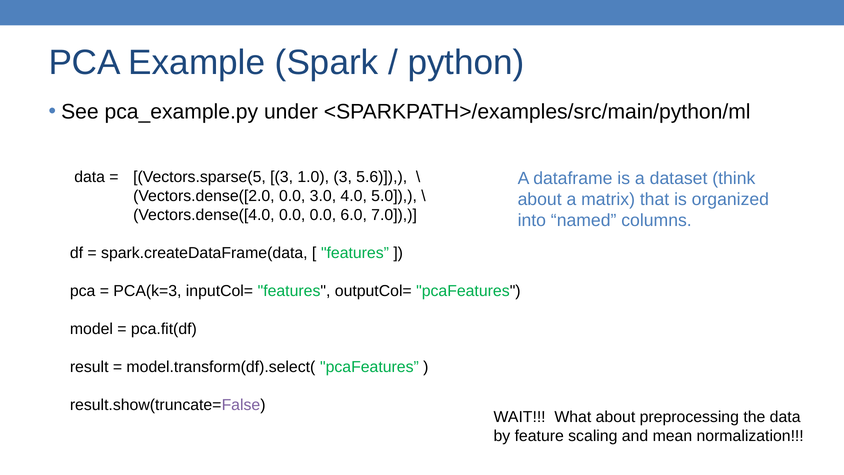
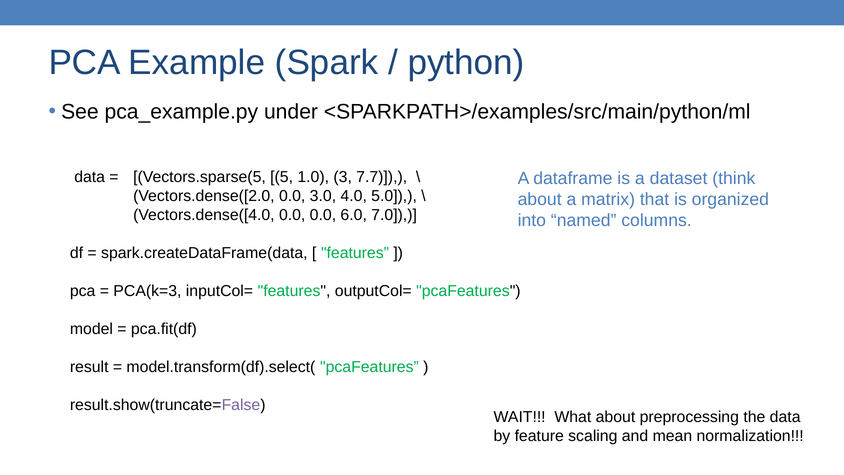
Vectors.sparse(5 3: 3 -> 5
5.6: 5.6 -> 7.7
